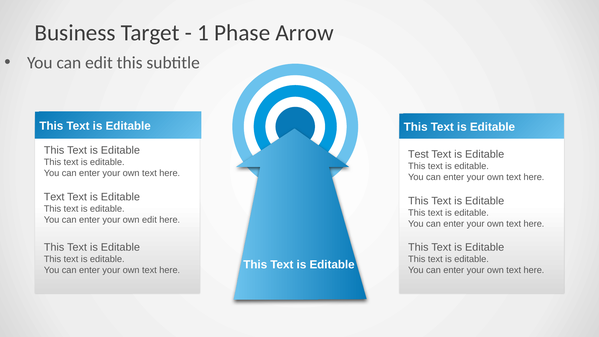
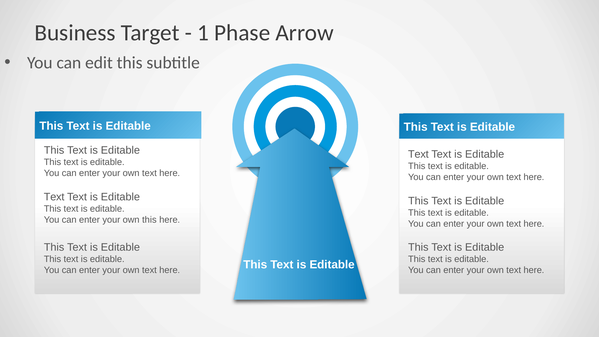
Test at (418, 154): Test -> Text
own edit: edit -> this
